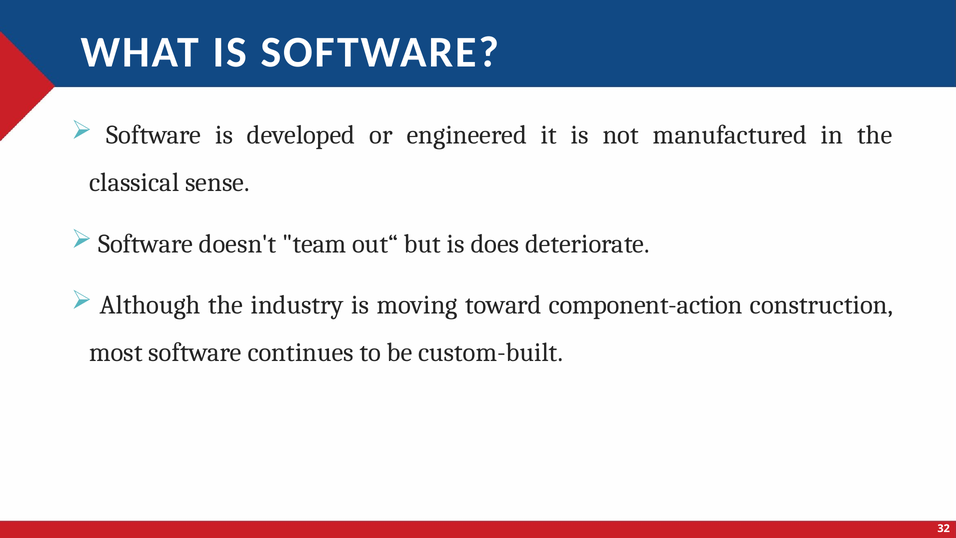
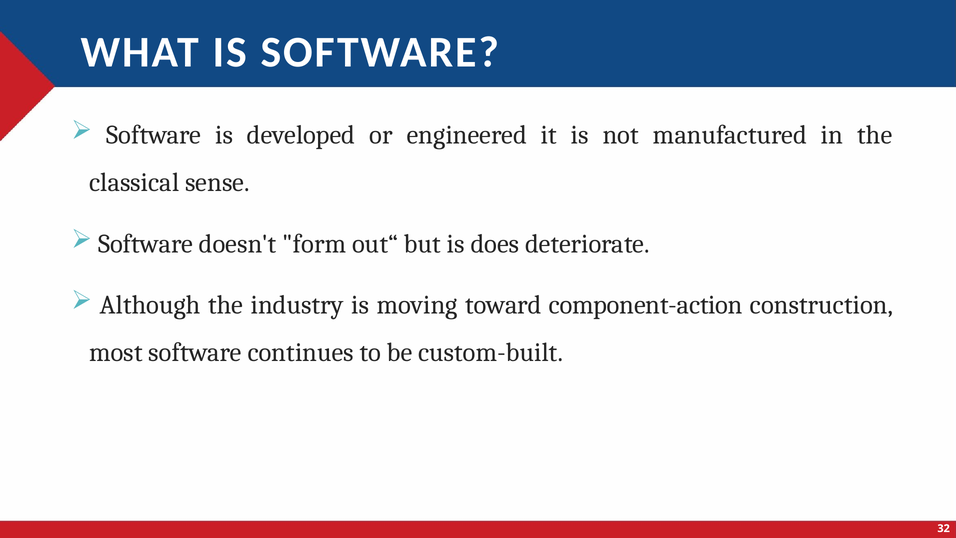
team: team -> form
